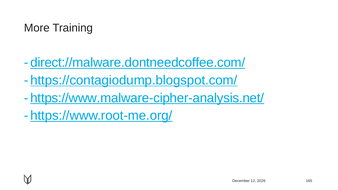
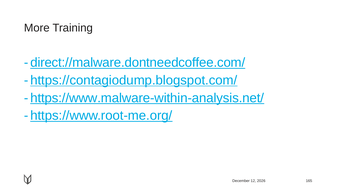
https://www.malware-cipher-analysis.net/: https://www.malware-cipher-analysis.net/ -> https://www.malware-within-analysis.net/
